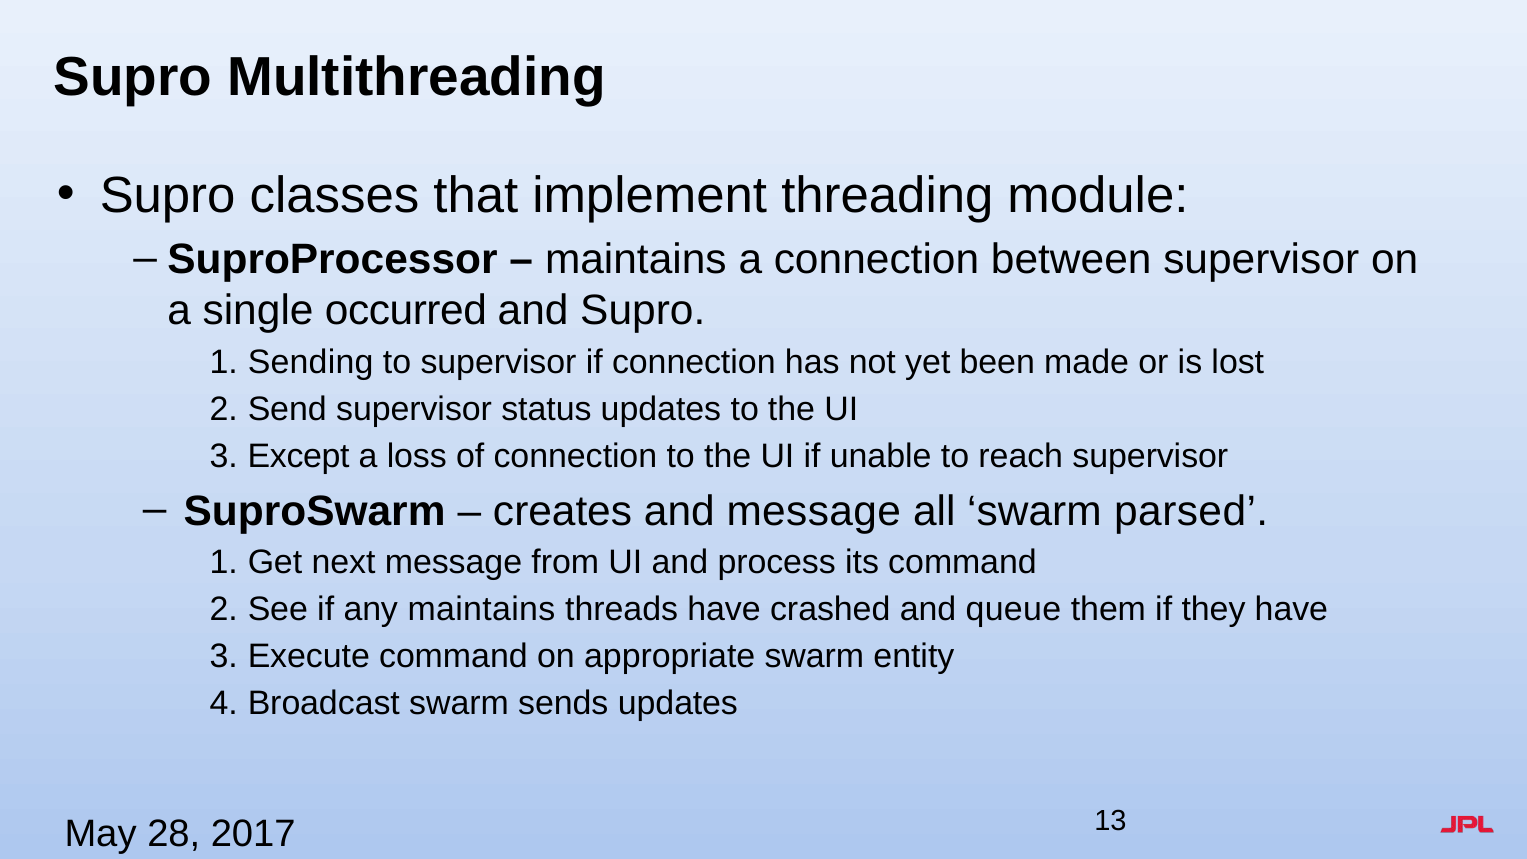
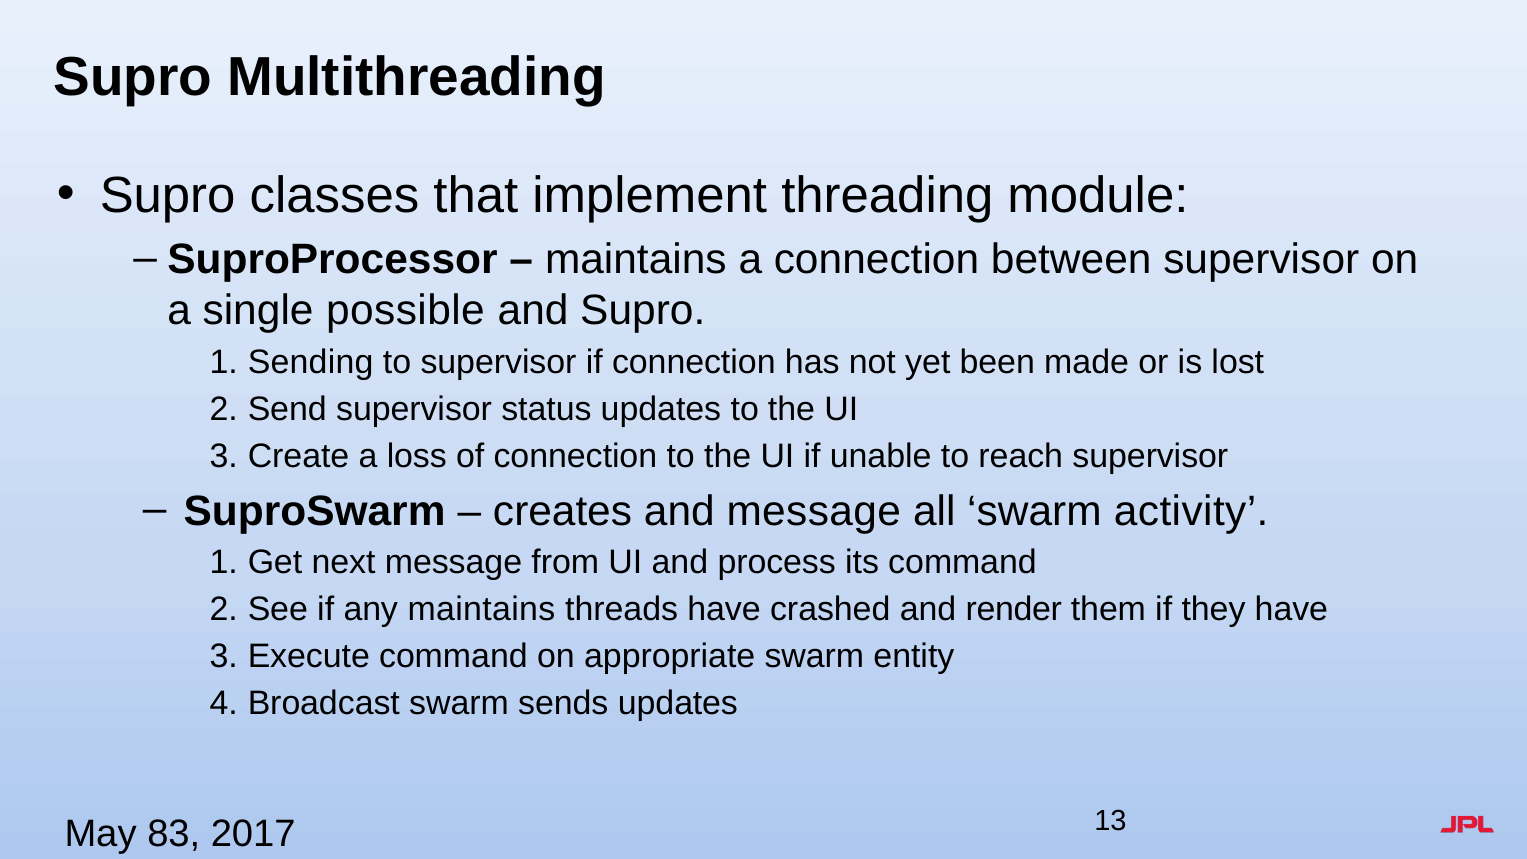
occurred: occurred -> possible
Except: Except -> Create
parsed: parsed -> activity
queue: queue -> render
28: 28 -> 83
